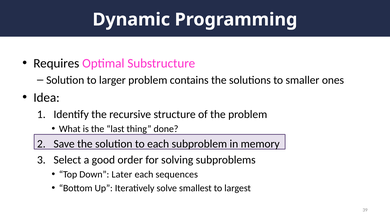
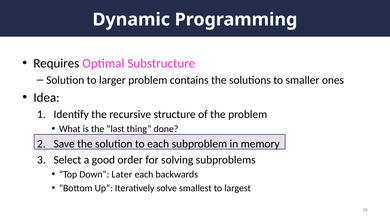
sequences: sequences -> backwards
